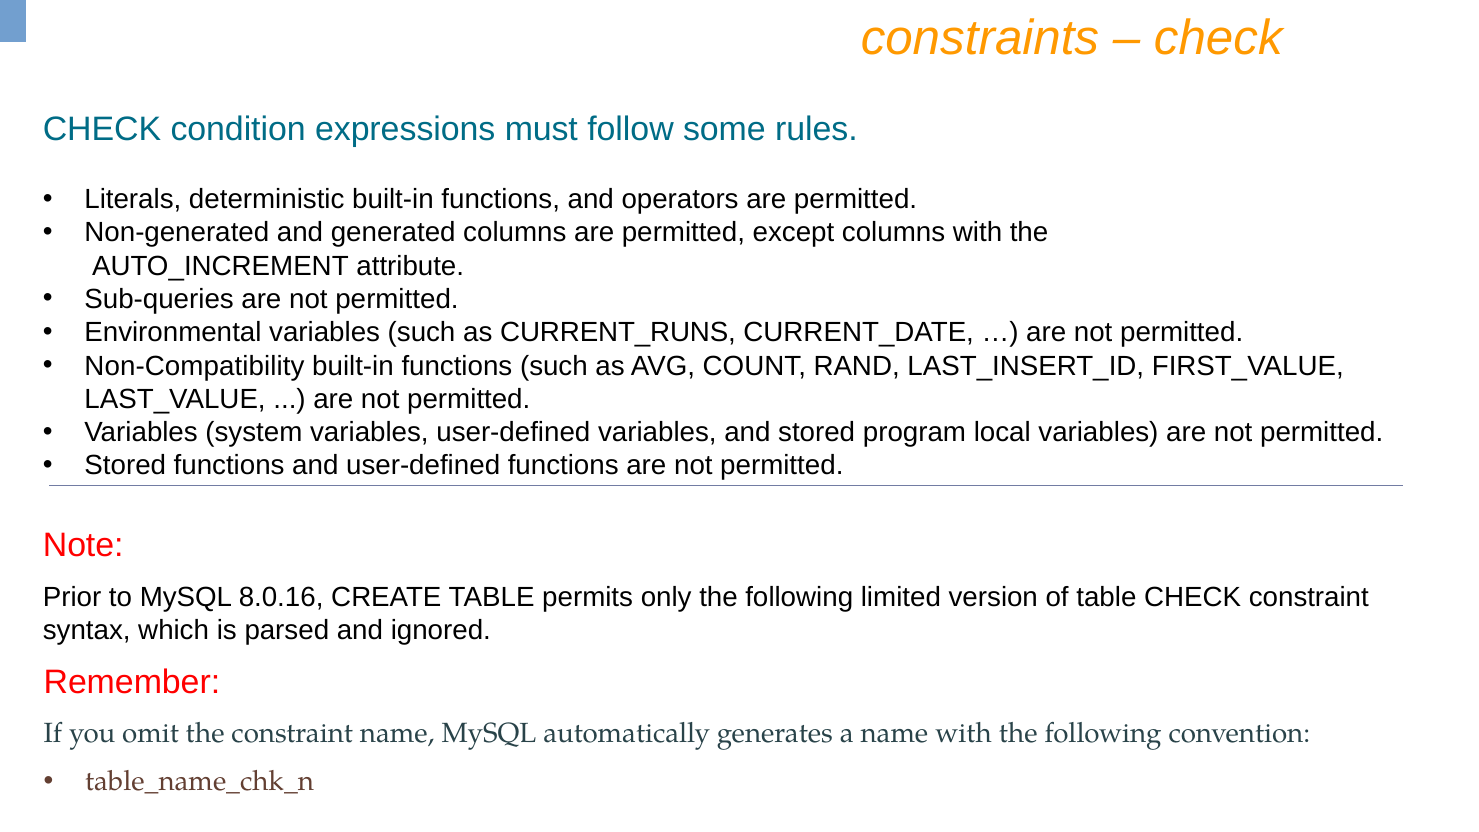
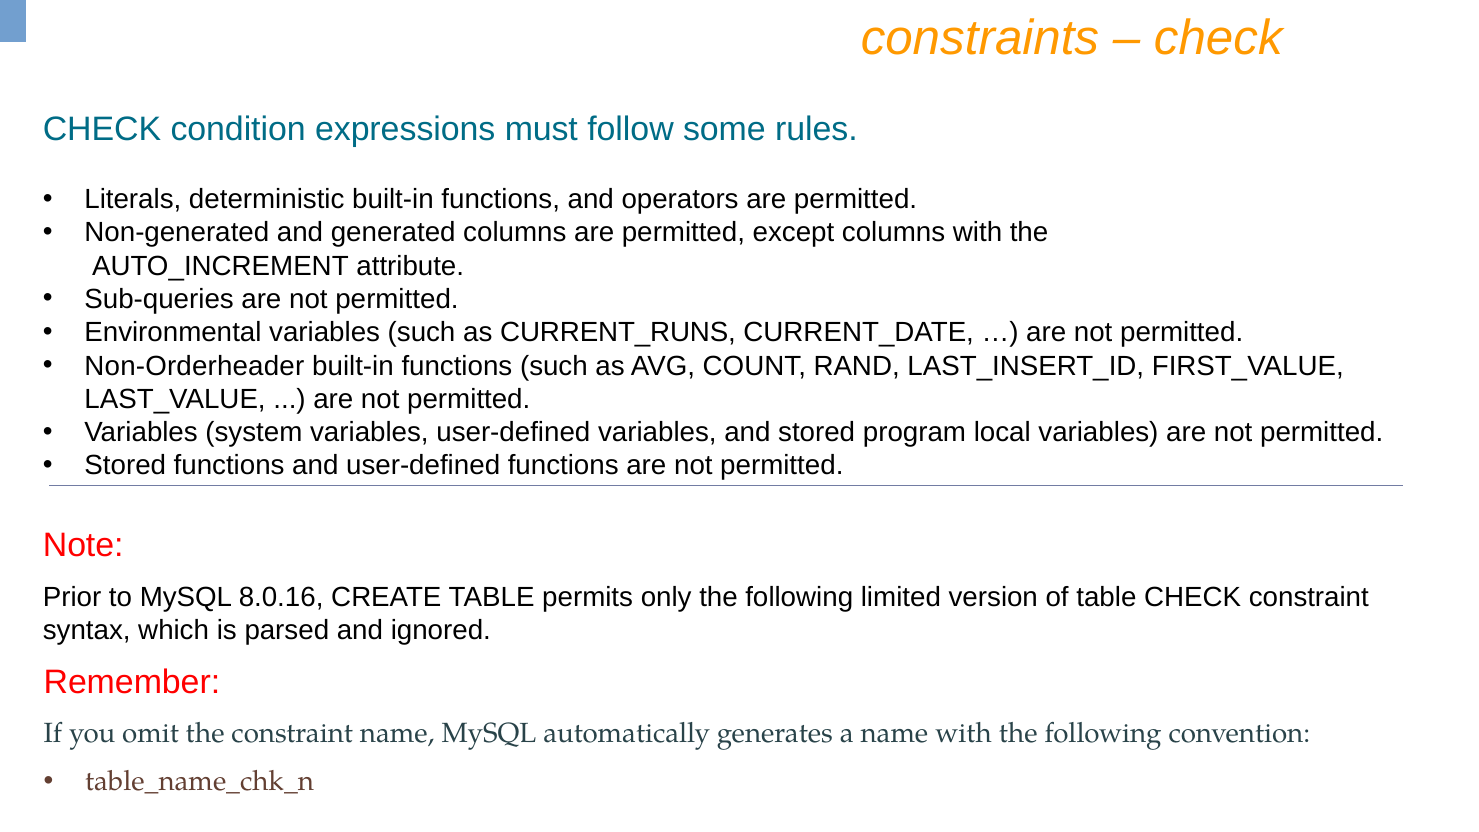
Non-Compatibility: Non-Compatibility -> Non-Orderheader
